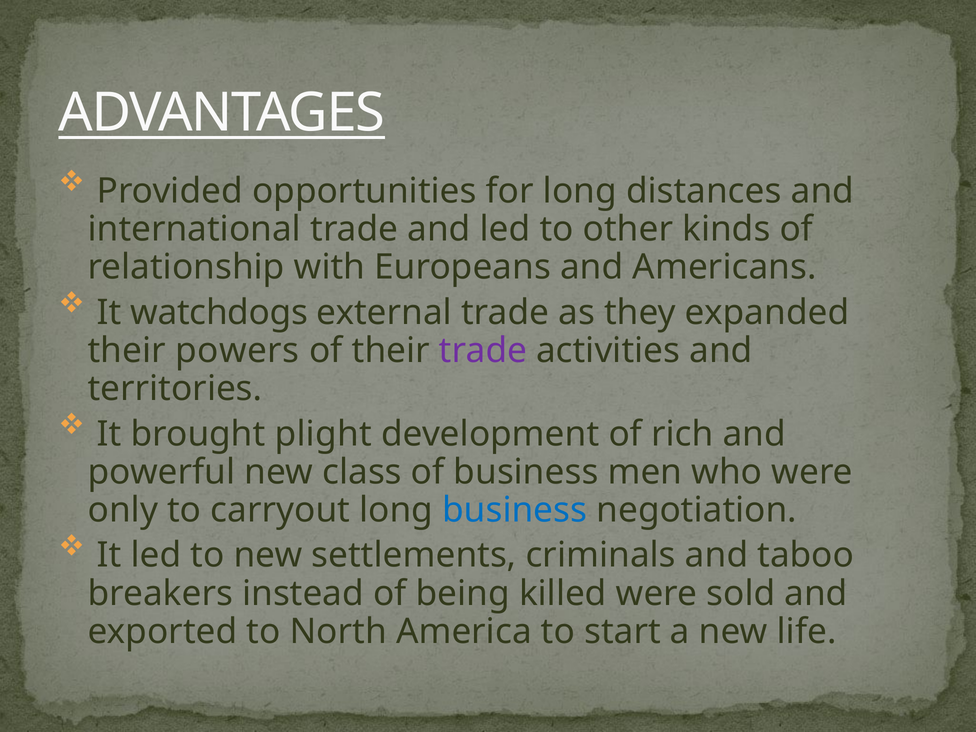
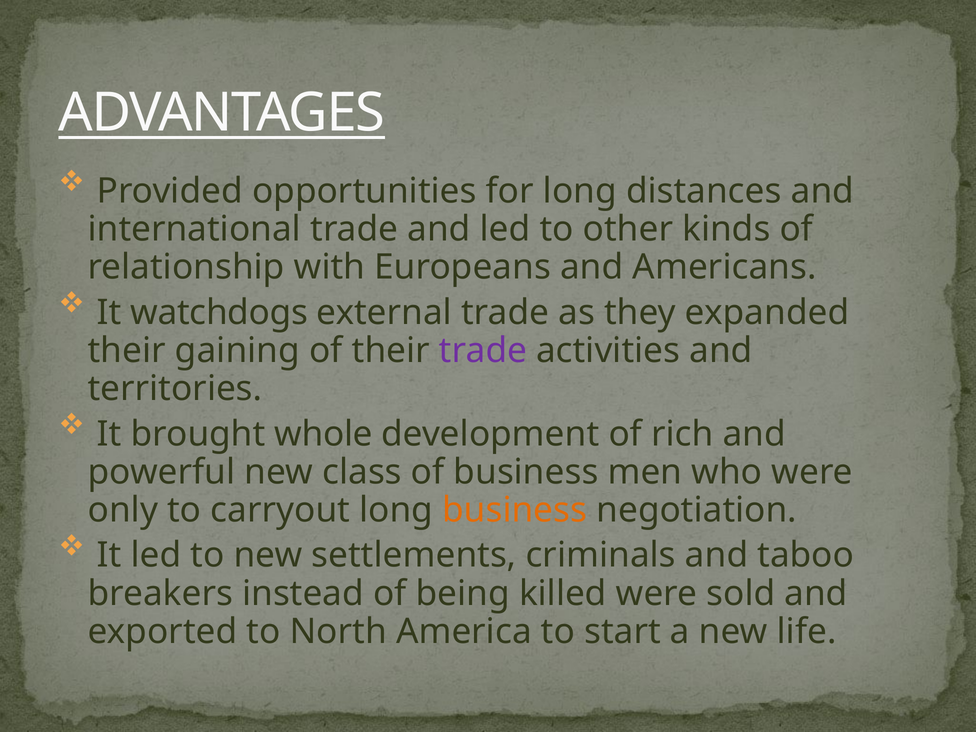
powers: powers -> gaining
plight: plight -> whole
business at (515, 510) colour: blue -> orange
